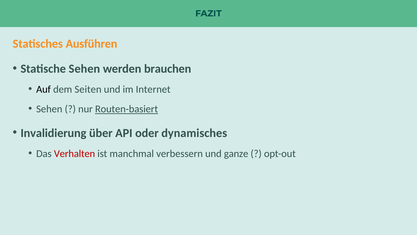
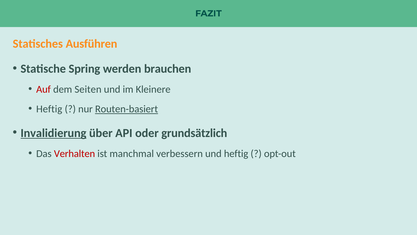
Statische Sehen: Sehen -> Spring
Auf colour: black -> red
Internet: Internet -> Kleinere
Sehen at (49, 109): Sehen -> Heftig
Invalidierung underline: none -> present
dynamisches: dynamisches -> grundsätzlich
und ganze: ganze -> heftig
